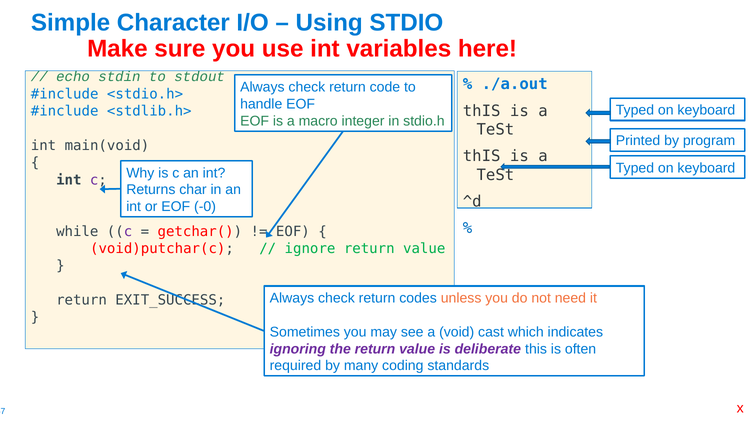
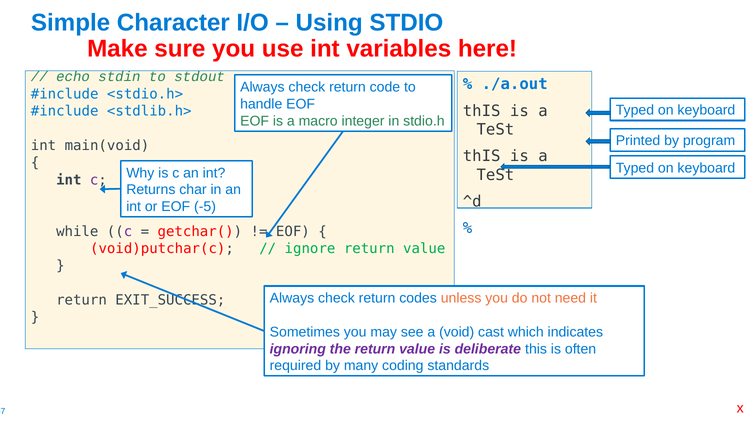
-0: -0 -> -5
